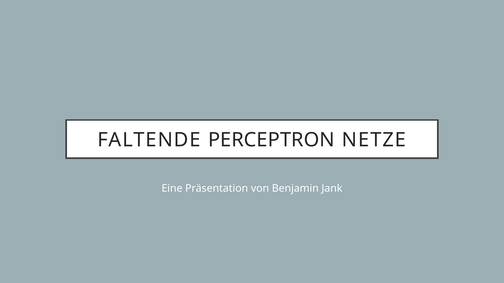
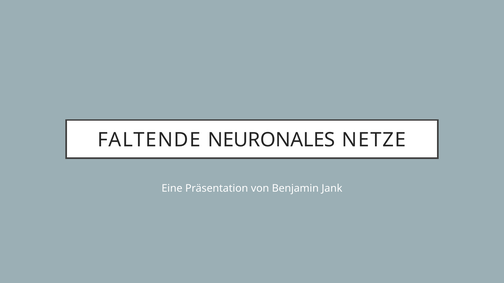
PERCEPTRON: PERCEPTRON -> NEURONALES
